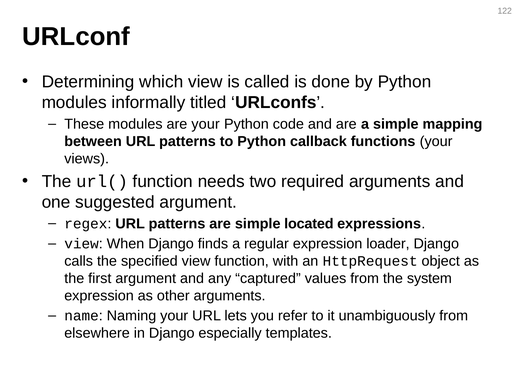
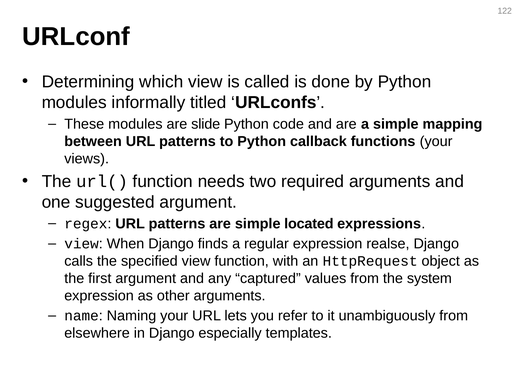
are your: your -> slide
loader: loader -> realse
